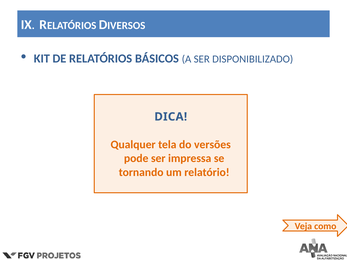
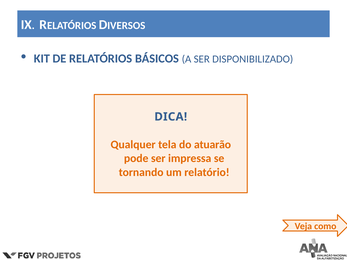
versões: versões -> atuarão
